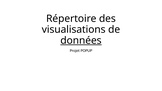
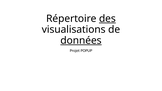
des underline: none -> present
